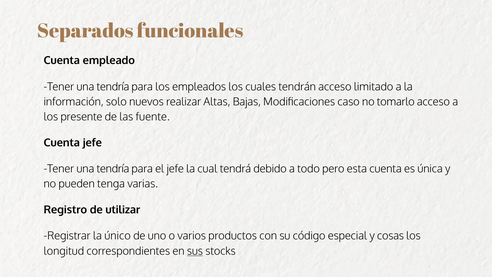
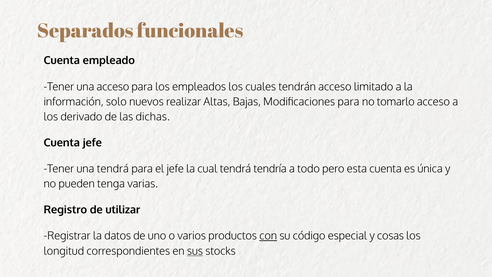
tendría at (113, 87): tendría -> acceso
Modificaciones caso: caso -> para
presente: presente -> derivado
fuente: fuente -> dichas
tendría at (113, 169): tendría -> tendrá
debido: debido -> tendría
único: único -> datos
con underline: none -> present
